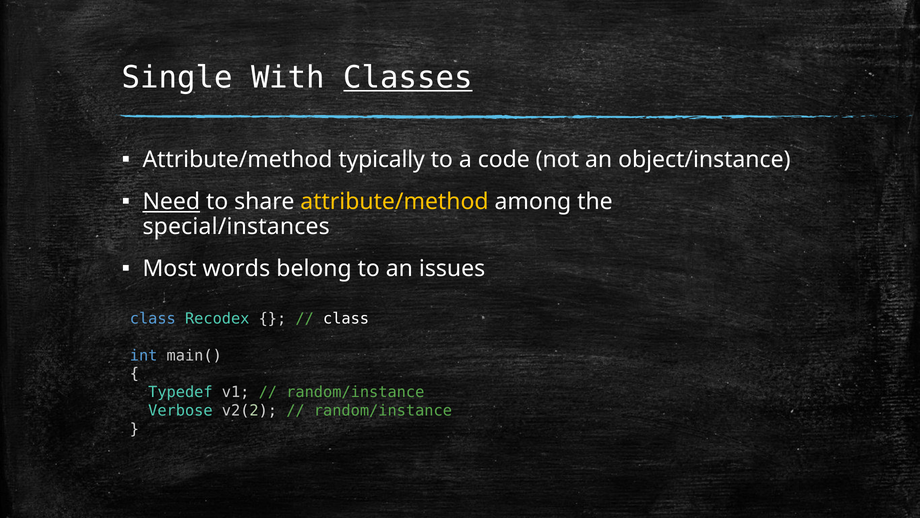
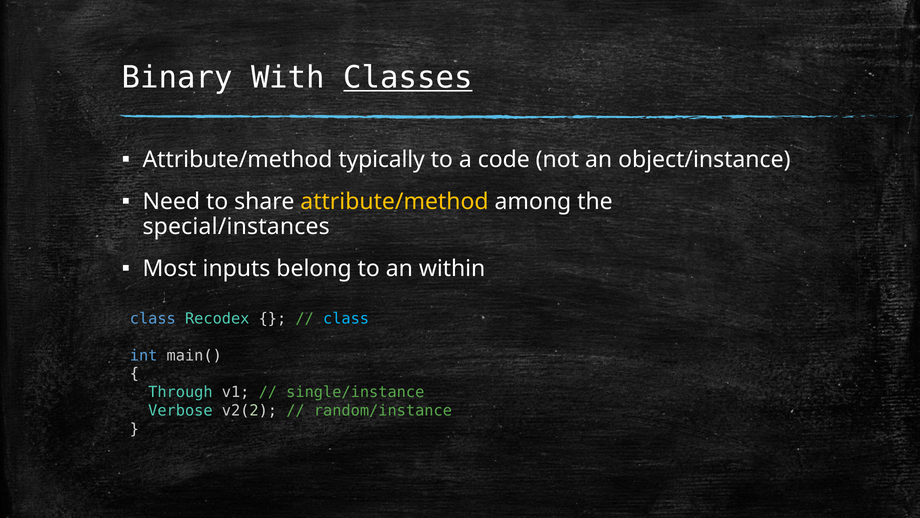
Single: Single -> Binary
Need underline: present -> none
words: words -> inputs
issues: issues -> within
class at (346, 318) colour: white -> light blue
Typedef: Typedef -> Through
random/instance at (355, 392): random/instance -> single/instance
